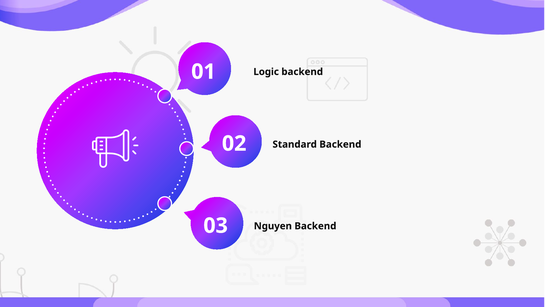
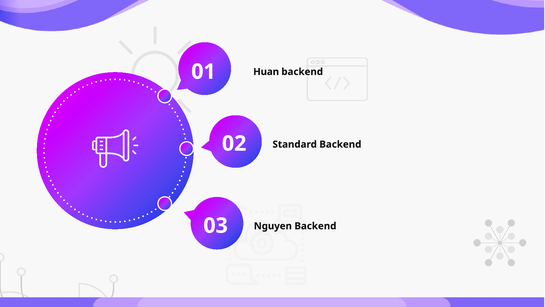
Logic: Logic -> Huan
